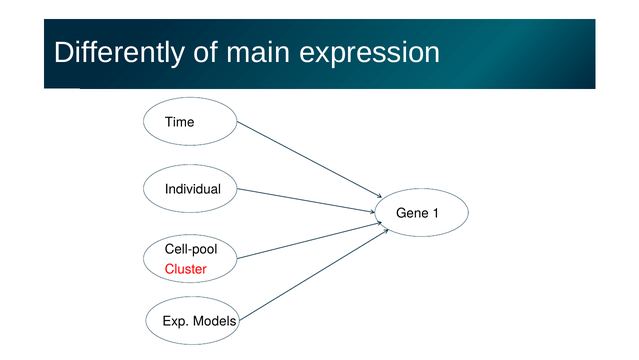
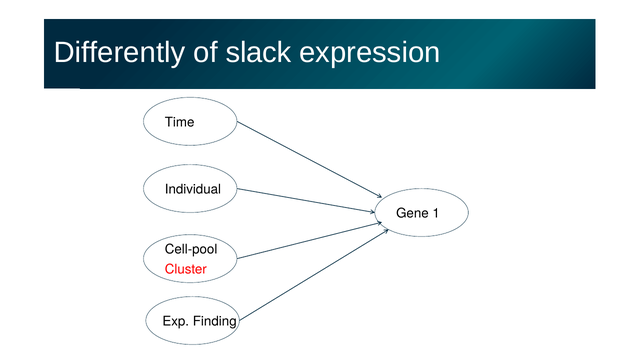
main: main -> slack
Models: Models -> Finding
